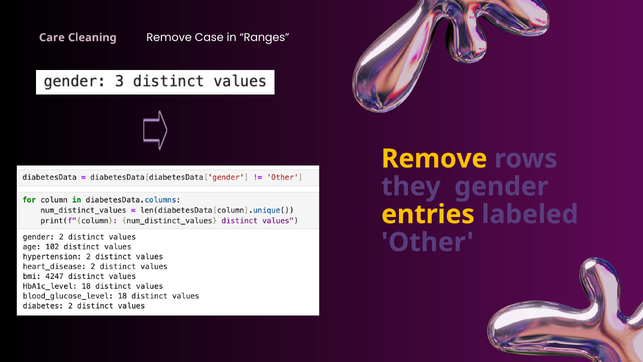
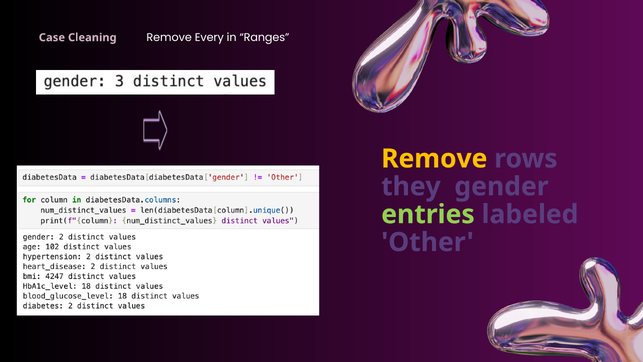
Care: Care -> Case
Case: Case -> Every
entries colour: yellow -> light green
